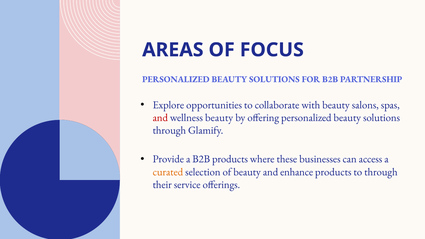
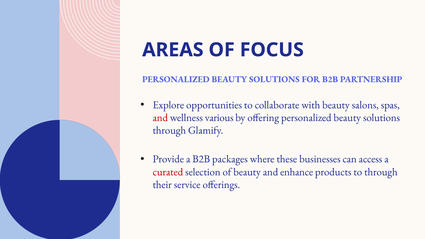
wellness beauty: beauty -> various
B2B products: products -> packages
curated colour: orange -> red
